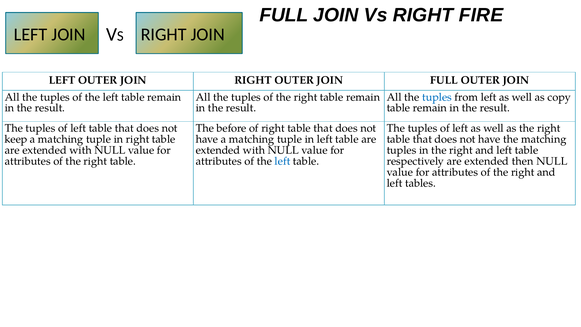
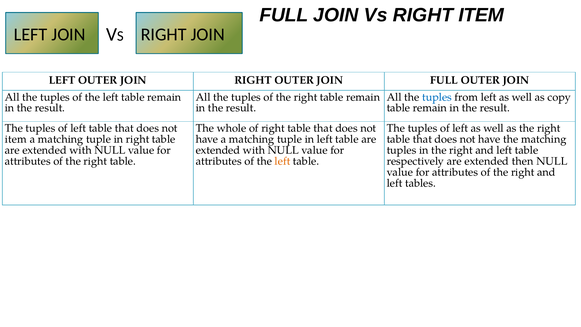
RIGHT FIRE: FIRE -> ITEM
before: before -> whole
keep at (16, 139): keep -> item
left at (282, 161) colour: blue -> orange
